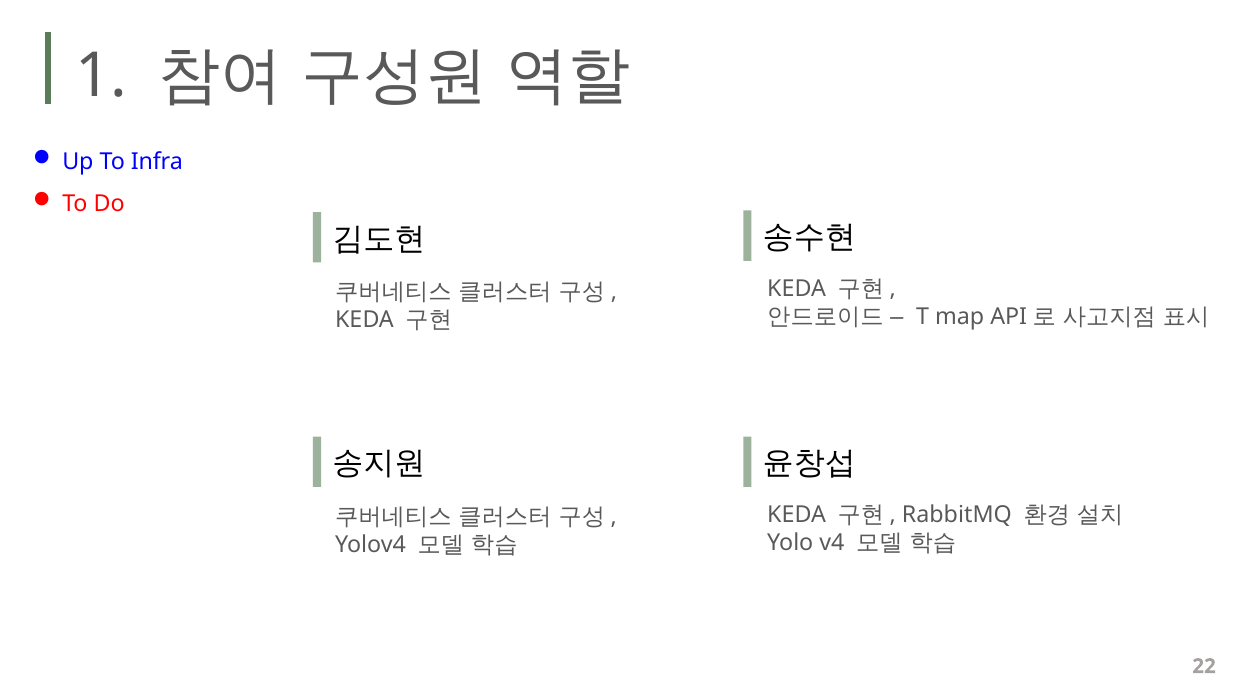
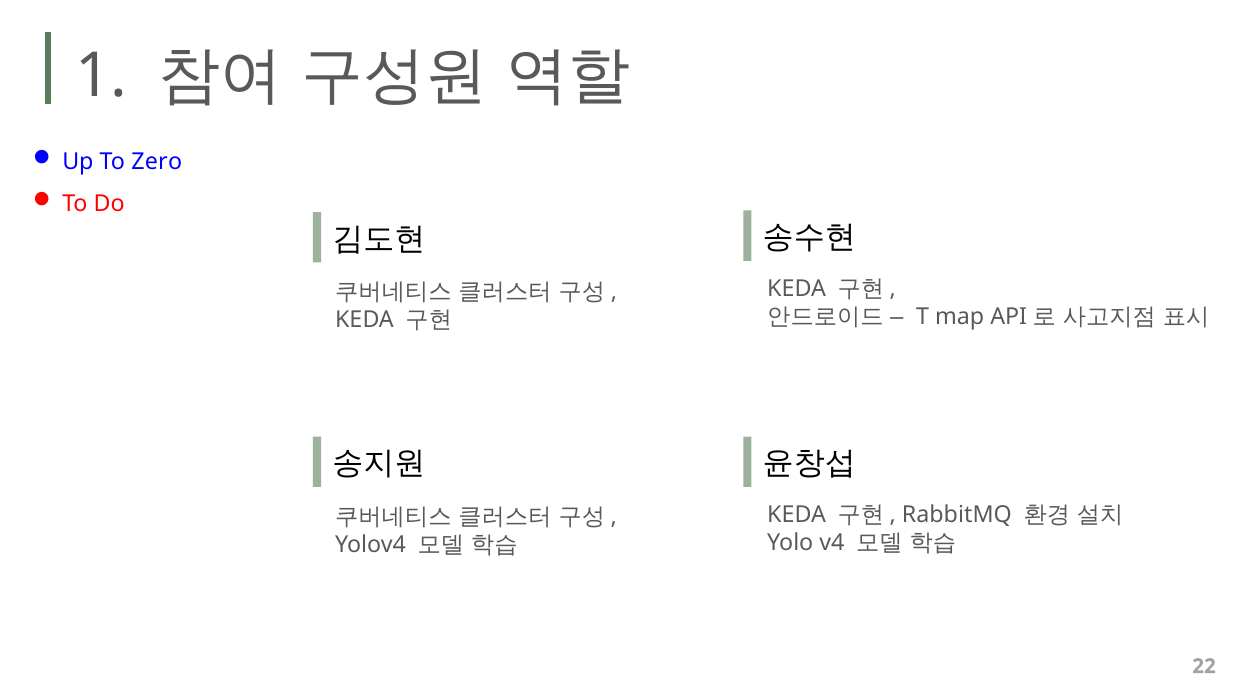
Infra: Infra -> Zero
